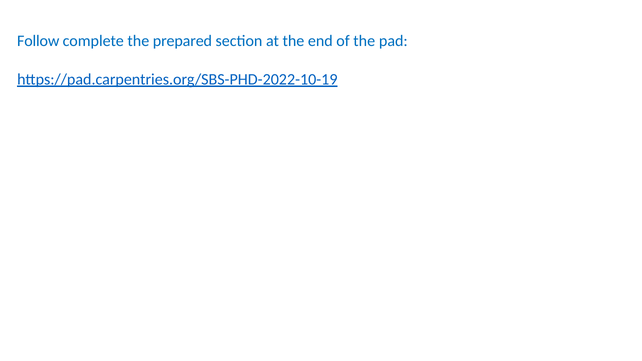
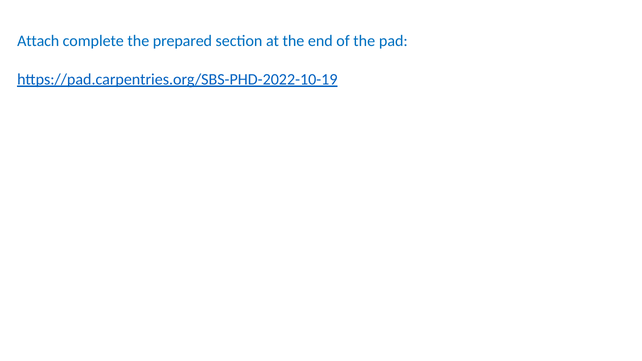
Follow: Follow -> Attach
